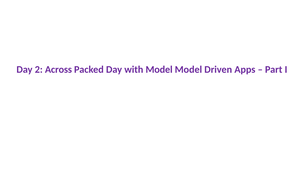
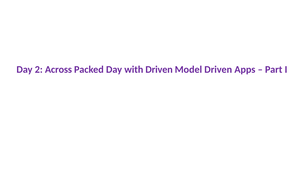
with Model: Model -> Driven
